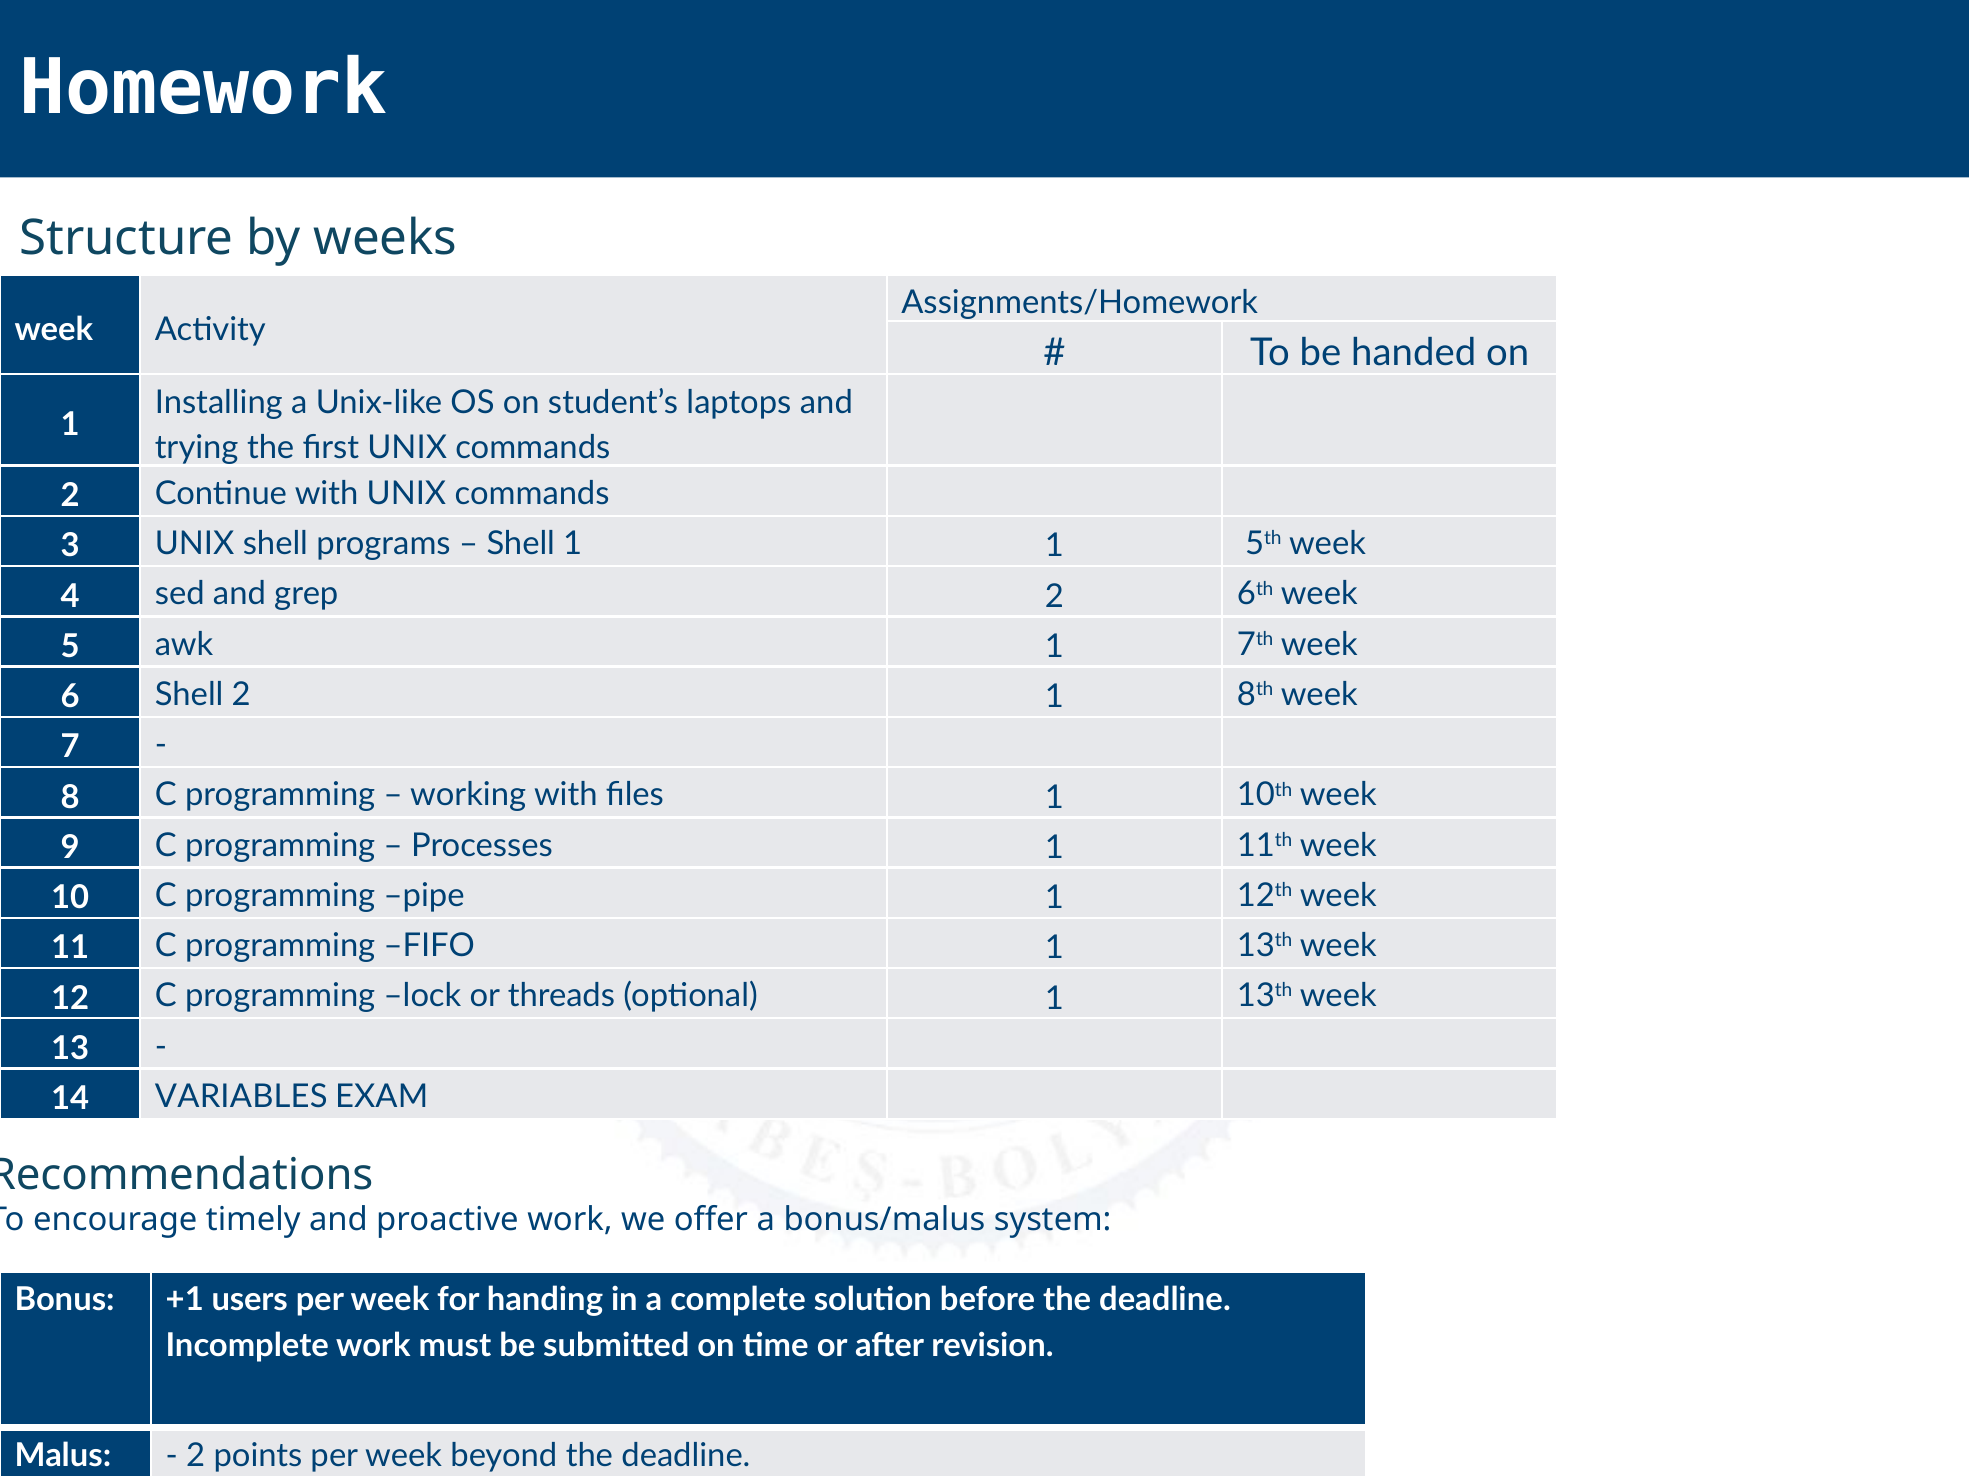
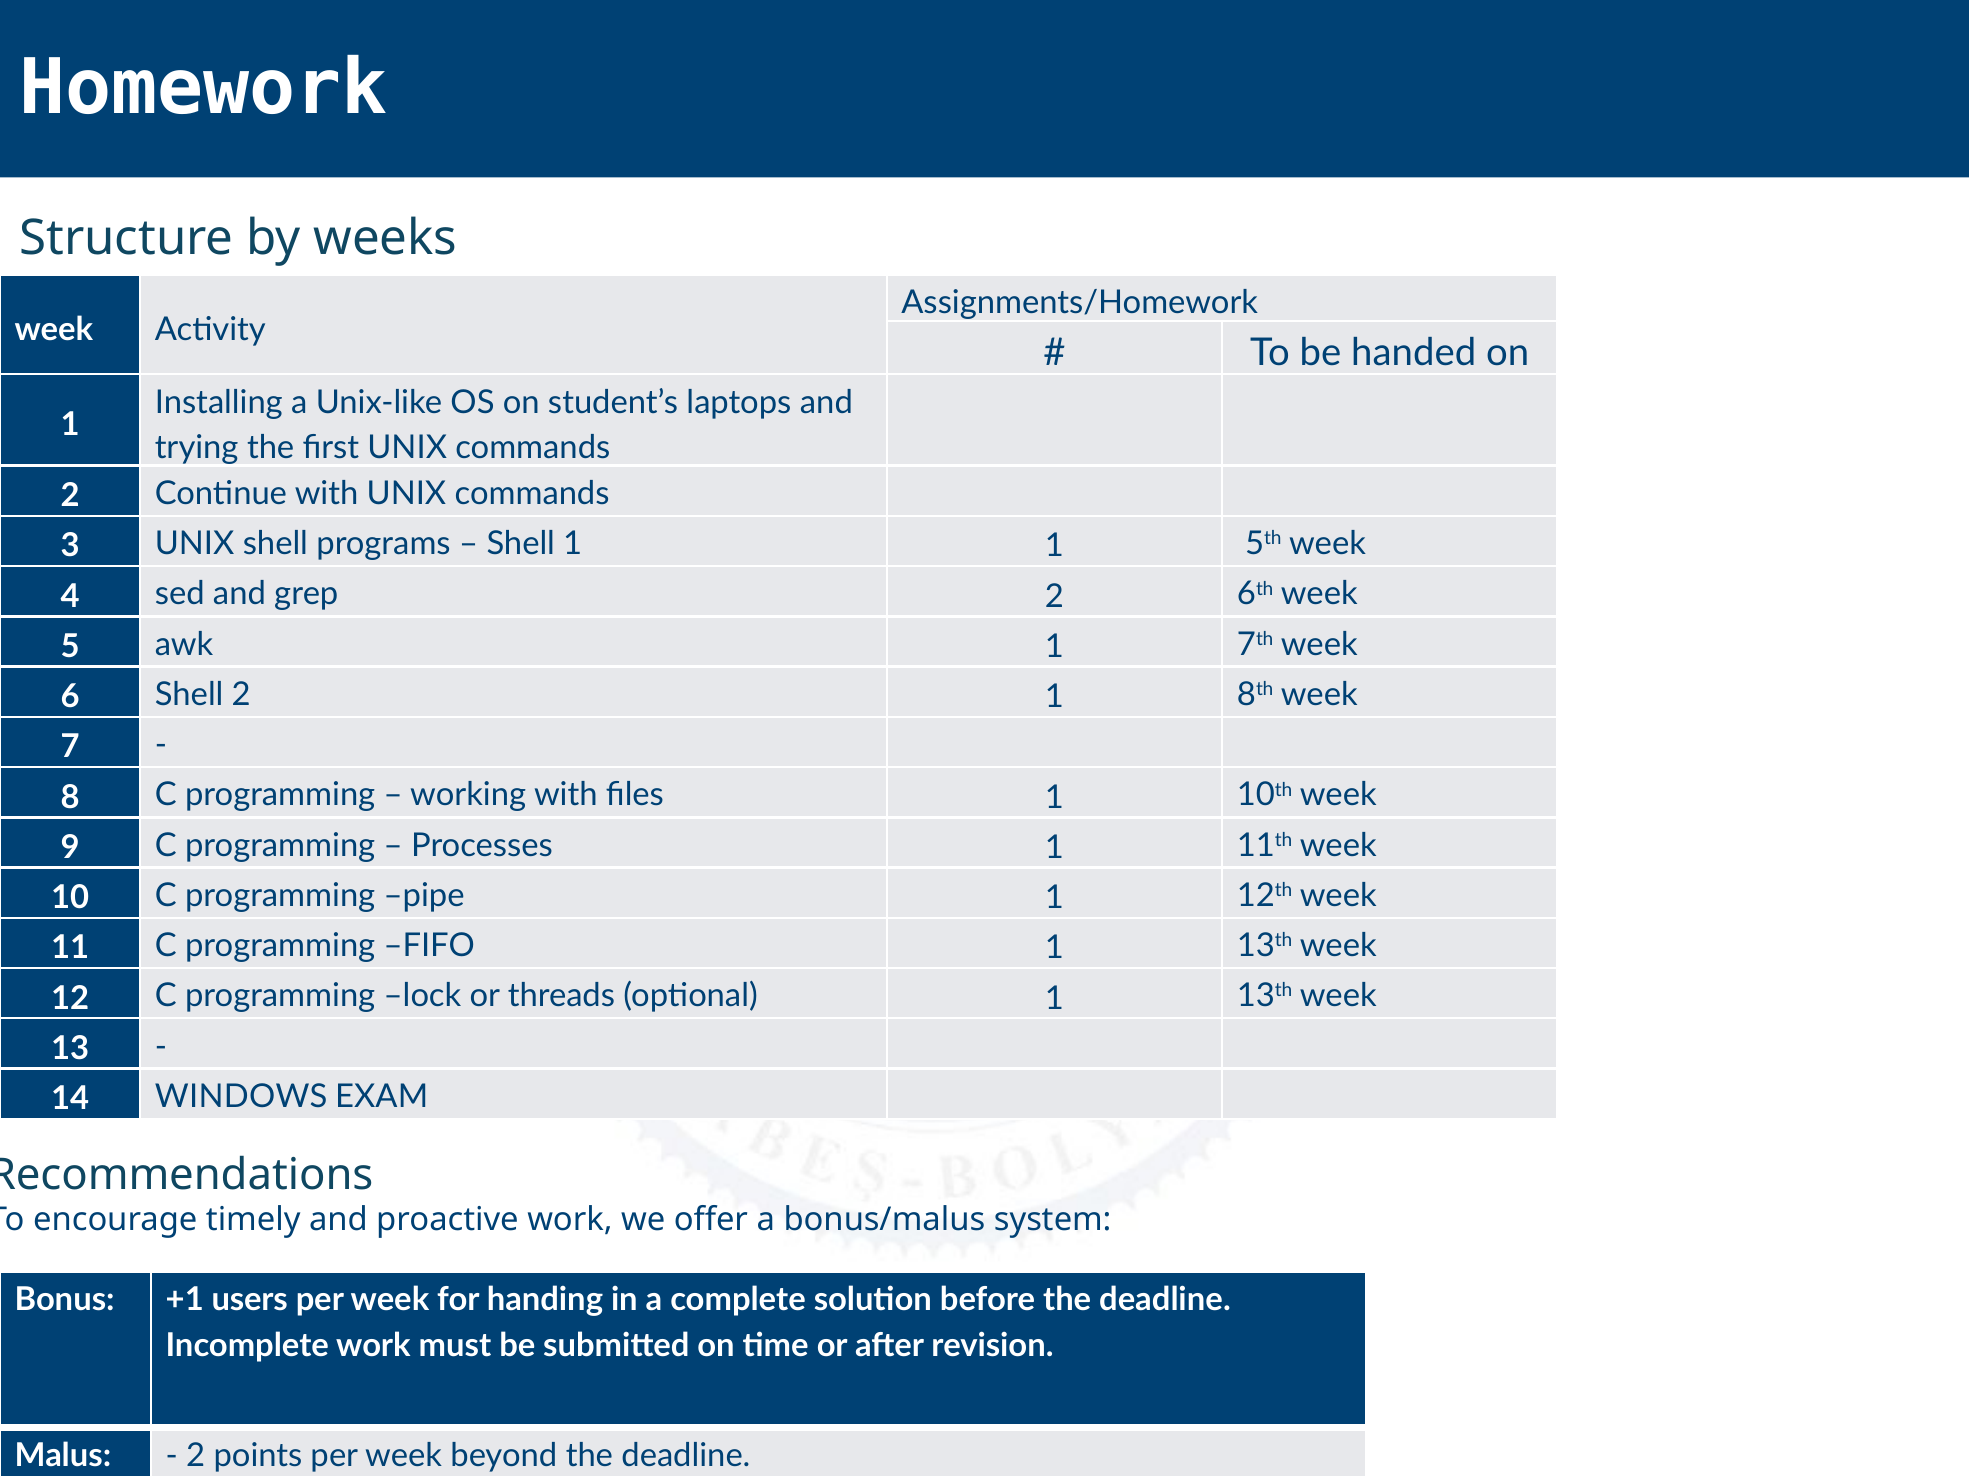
VARIABLES: VARIABLES -> WINDOWS
